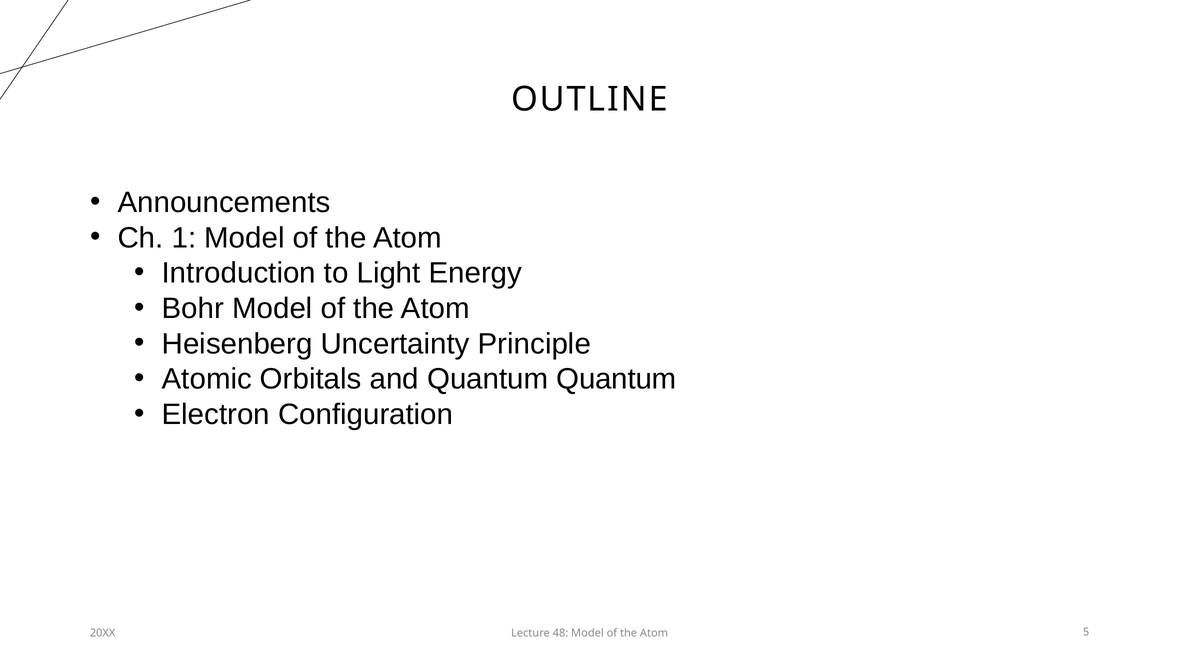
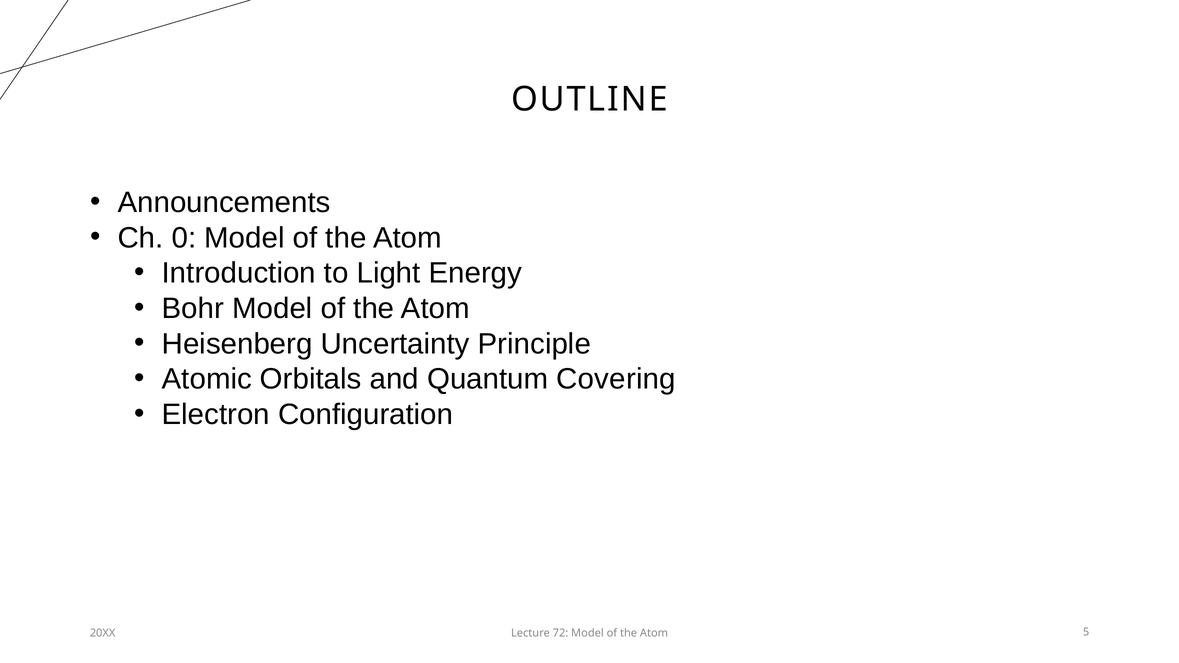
1: 1 -> 0
Quantum Quantum: Quantum -> Covering
48: 48 -> 72
